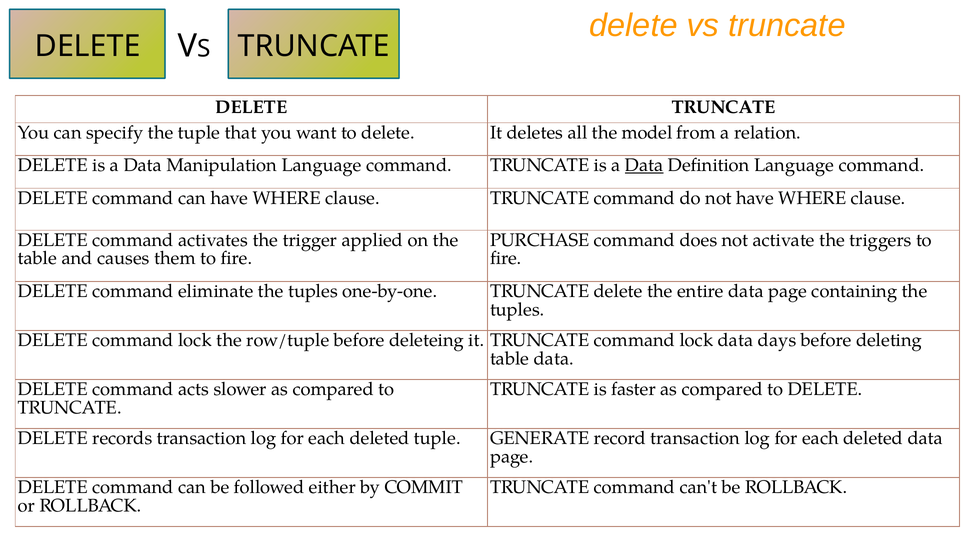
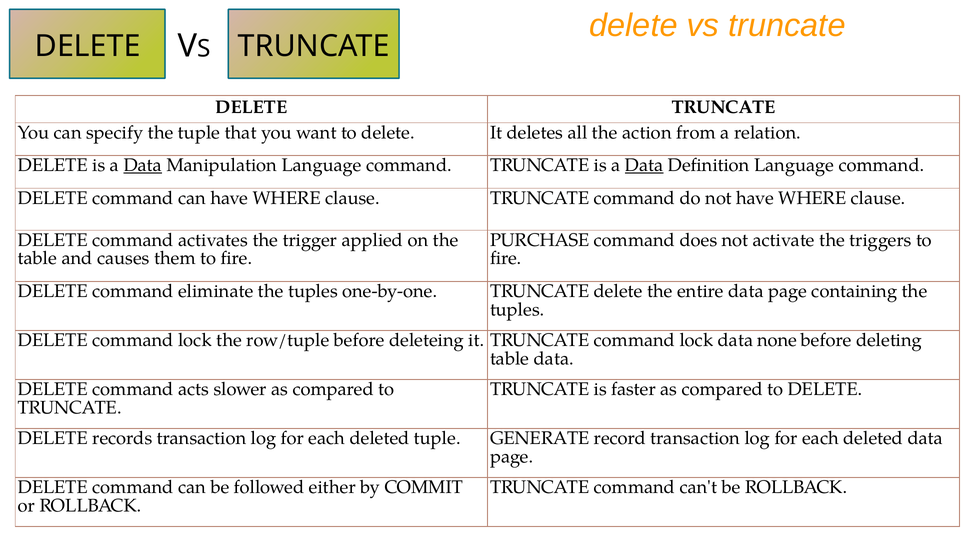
model: model -> action
Data at (143, 165) underline: none -> present
days: days -> none
